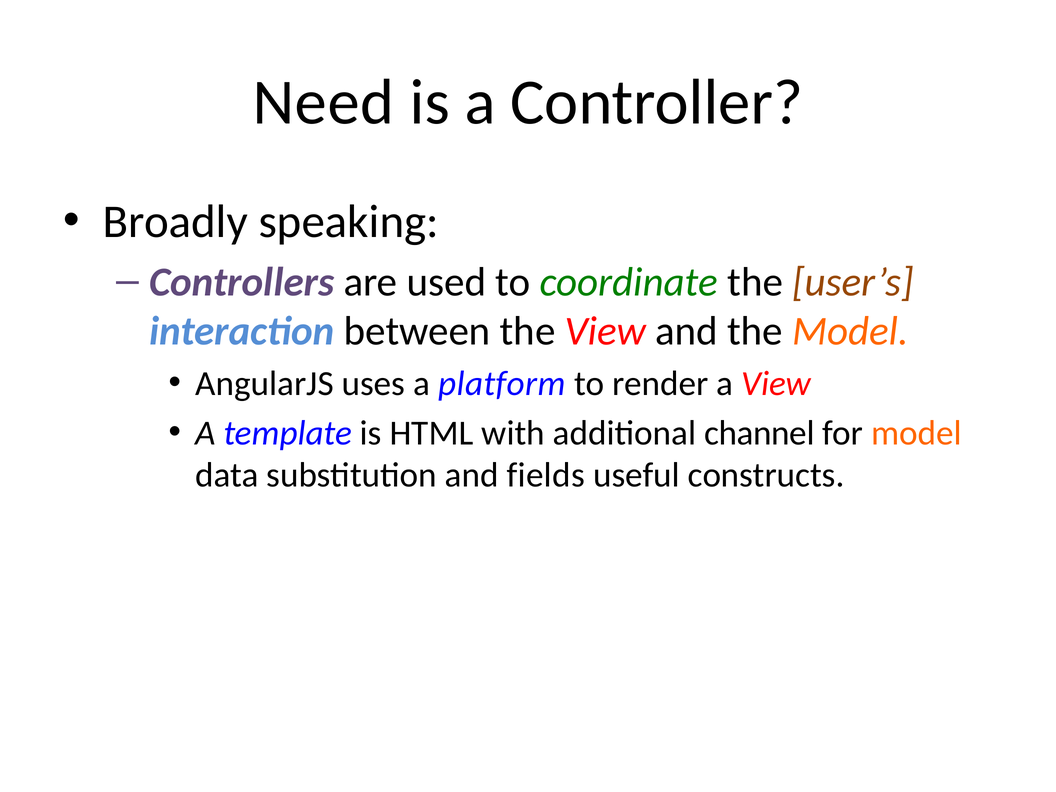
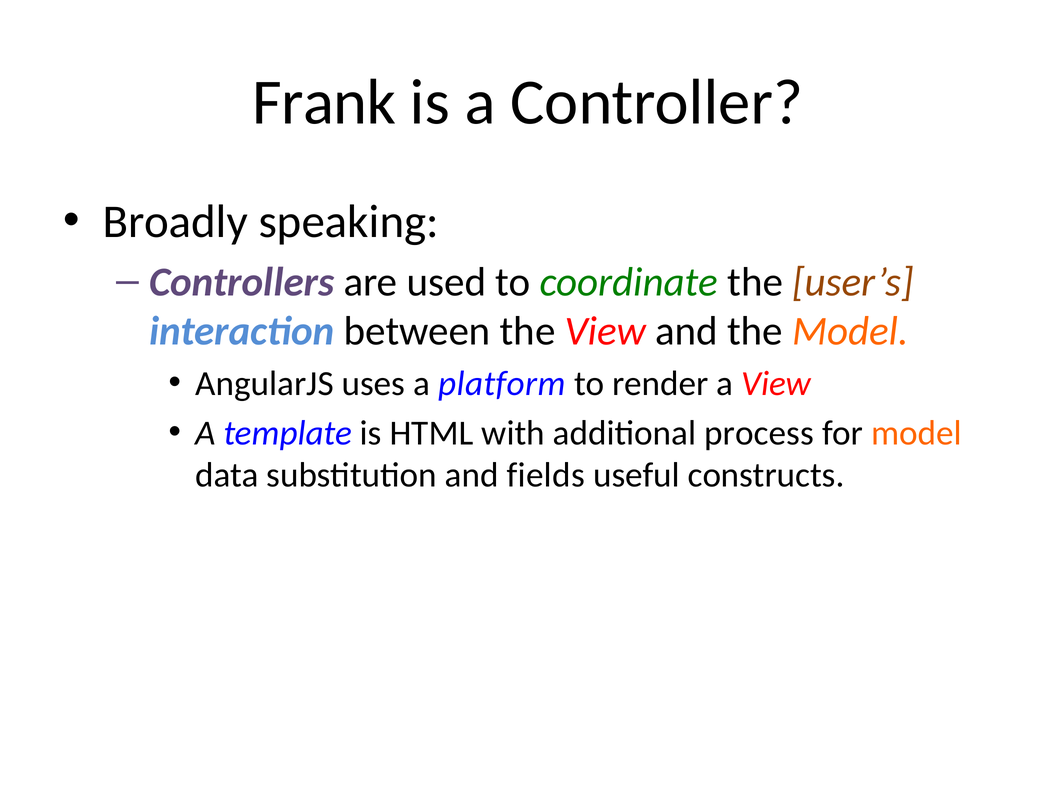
Need: Need -> Frank
channel: channel -> process
